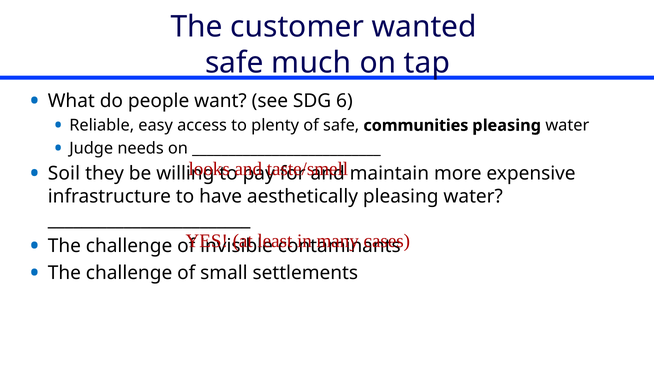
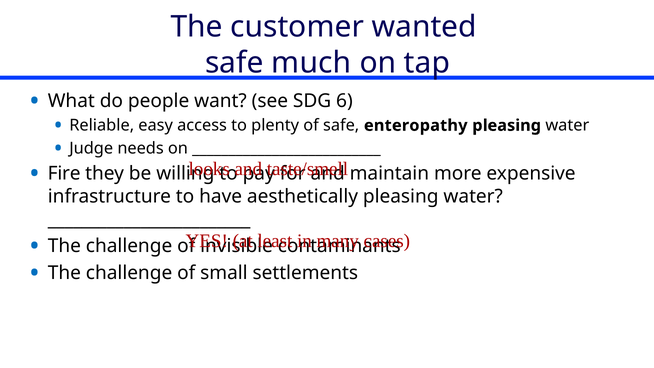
communities: communities -> enteropathy
Soil: Soil -> Fire
